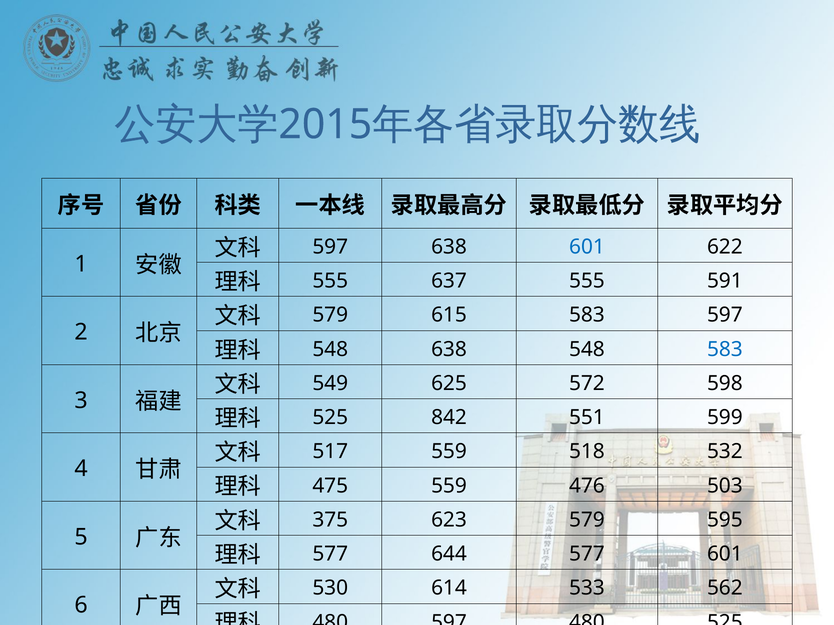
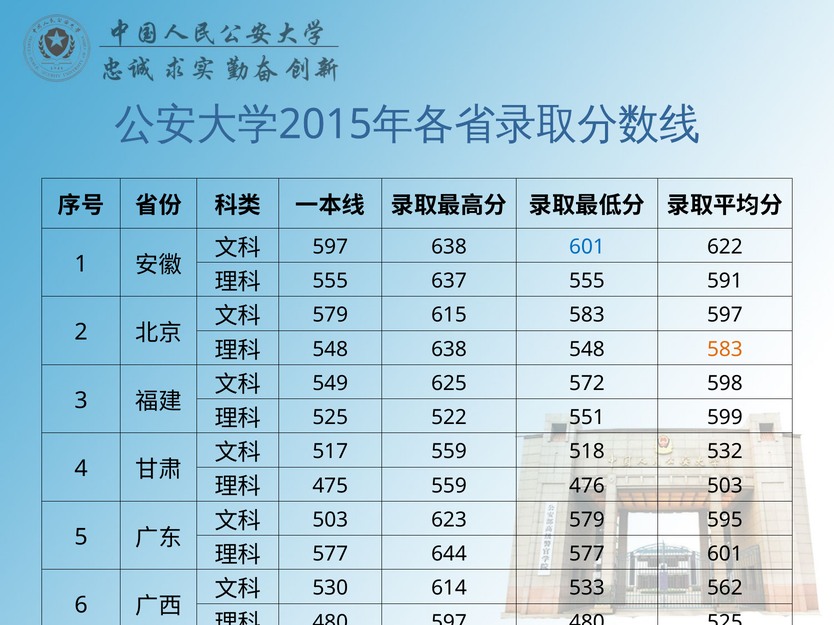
583 at (725, 350) colour: blue -> orange
842: 842 -> 522
375 at (330, 520): 375 -> 503
